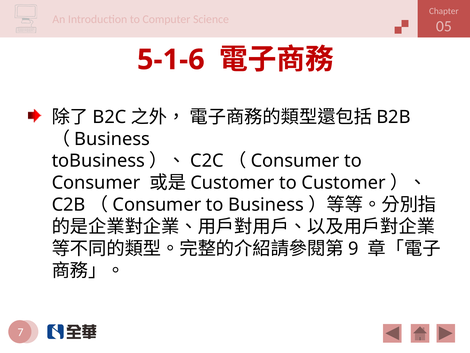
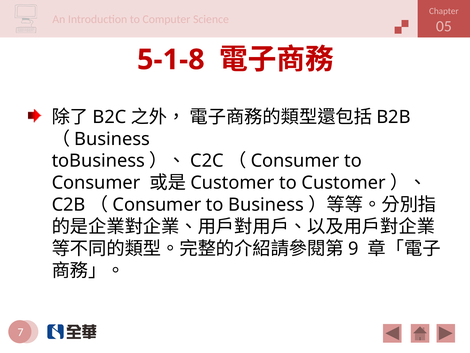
5-1-6: 5-1-6 -> 5-1-8
